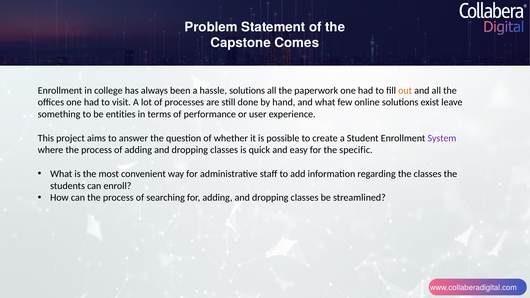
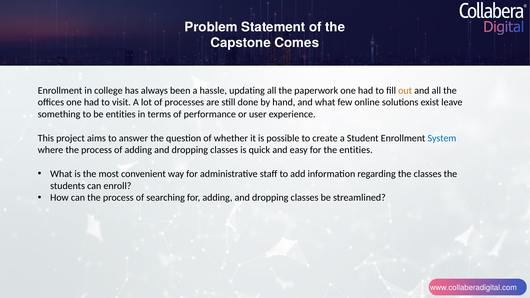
hassle solutions: solutions -> updating
System colour: purple -> blue
the specific: specific -> entities
